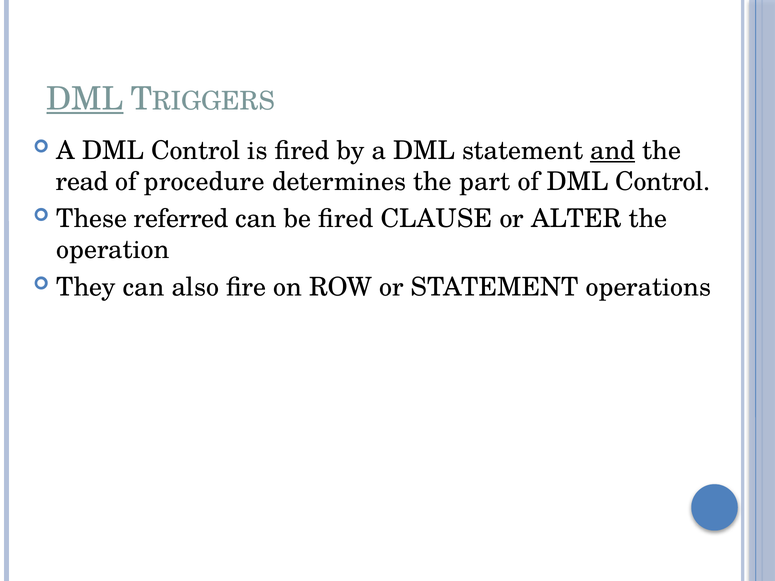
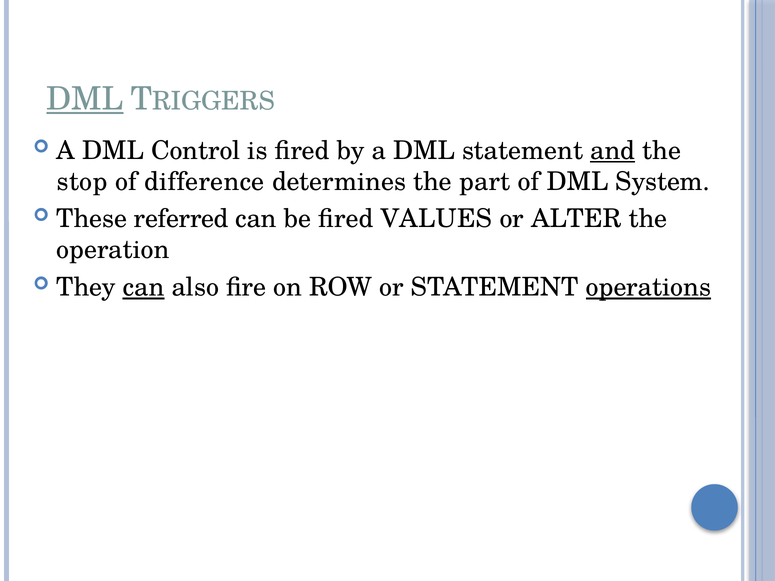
read: read -> stop
procedure: procedure -> difference
of DML Control: Control -> System
CLAUSE: CLAUSE -> VALUES
can at (144, 287) underline: none -> present
operations underline: none -> present
